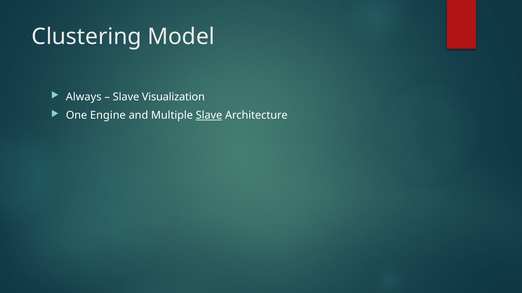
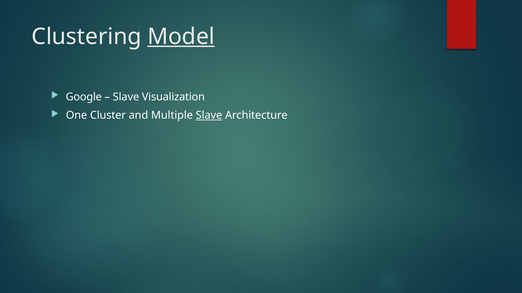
Model underline: none -> present
Always: Always -> Google
Engine: Engine -> Cluster
